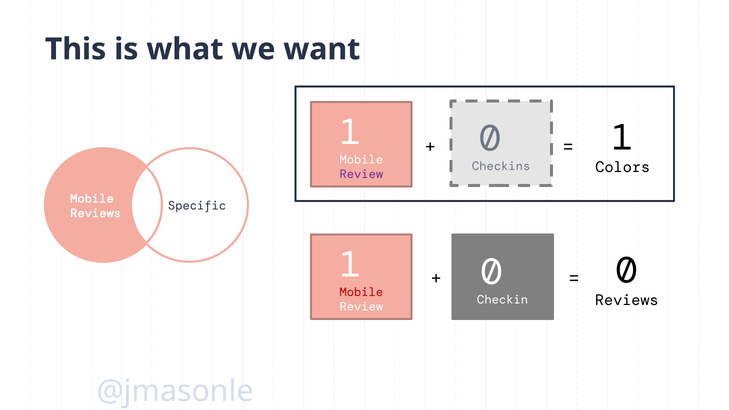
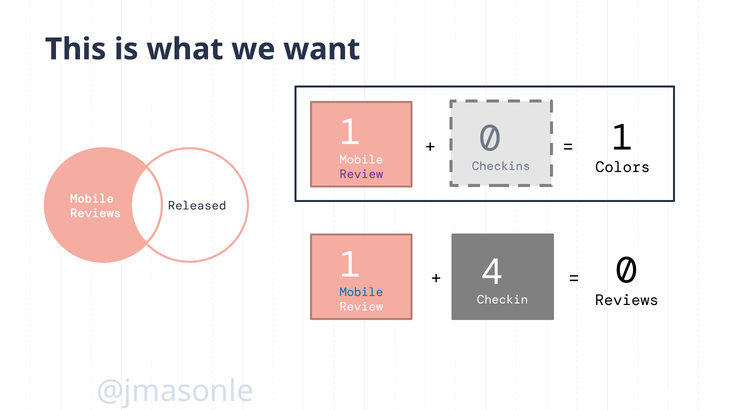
Specific: Specific -> Released
0 at (492, 272): 0 -> 4
Mobile at (361, 292) colour: red -> blue
